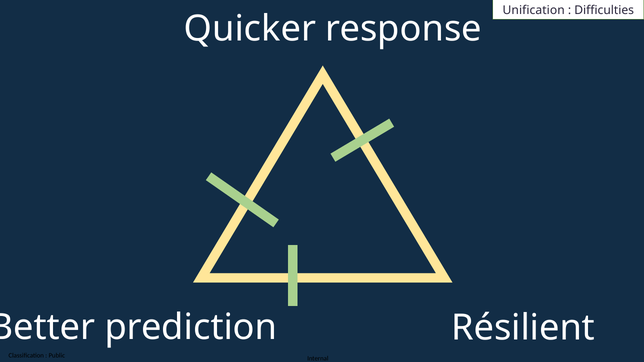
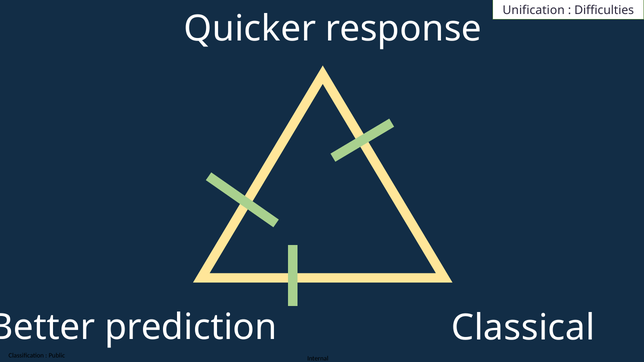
Résilient: Résilient -> Classical
